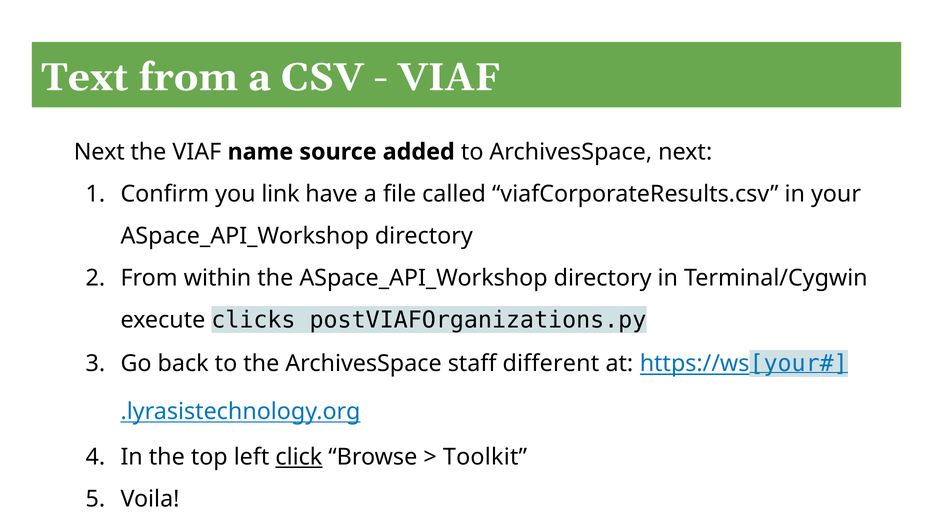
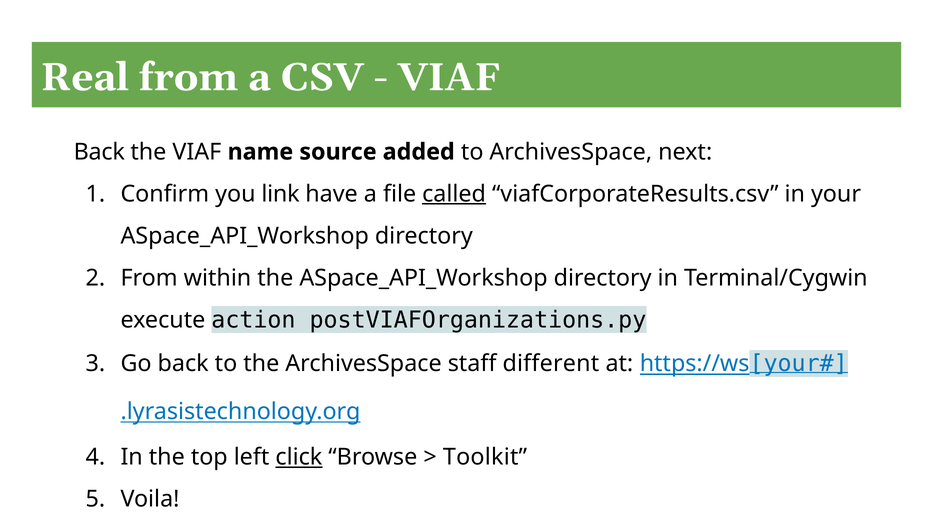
Text: Text -> Real
Next at (99, 152): Next -> Back
called underline: none -> present
clicks: clicks -> action
